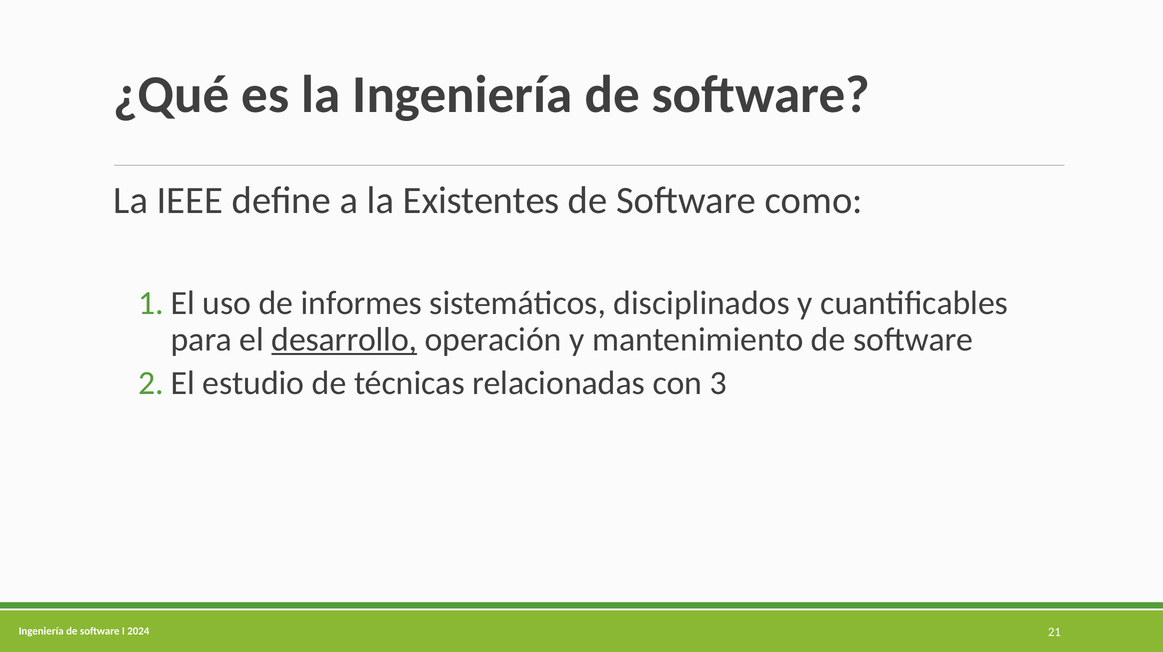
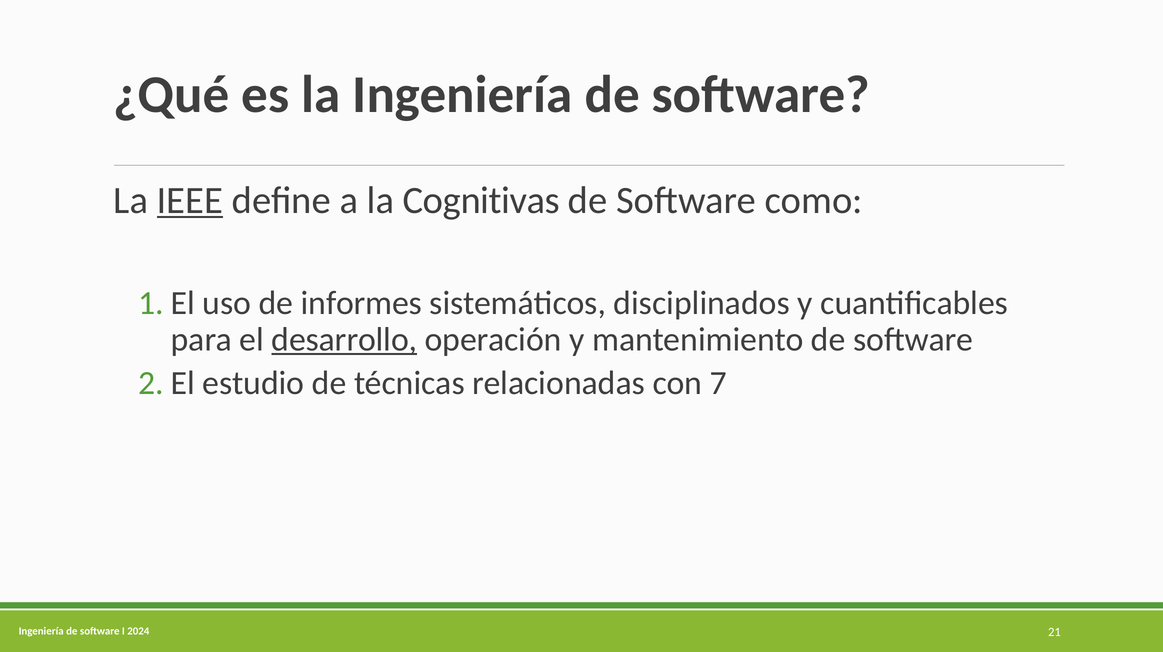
IEEE underline: none -> present
Existentes: Existentes -> Cognitivas
3: 3 -> 7
